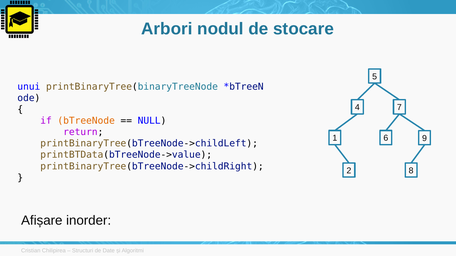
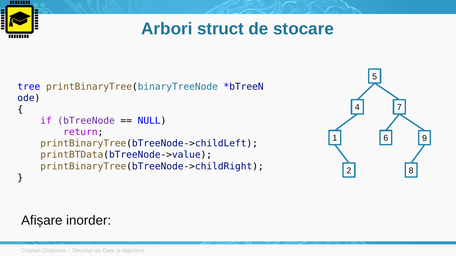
nodul: nodul -> struct
unui: unui -> tree
bTreeNode colour: orange -> purple
